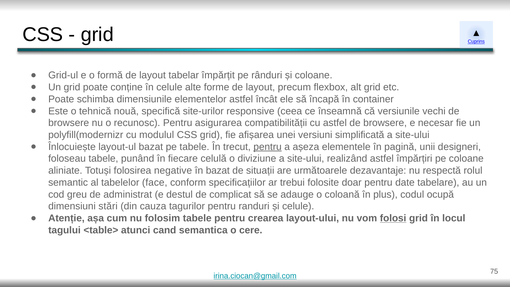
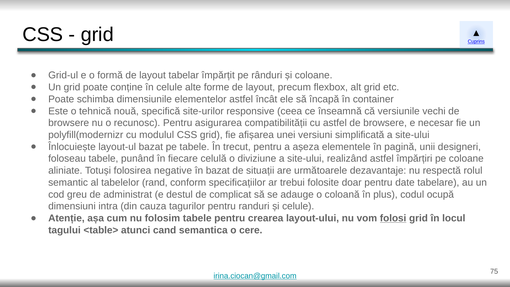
pentru at (268, 147) underline: present -> none
face: face -> rand
stări: stări -> intra
